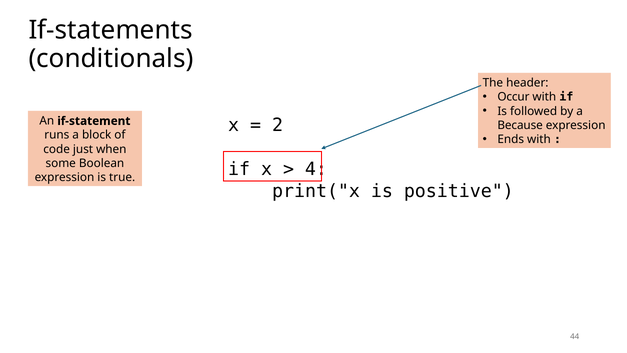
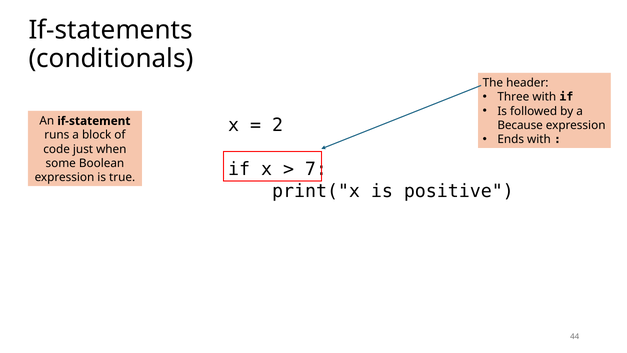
Occur: Occur -> Three
4: 4 -> 7
